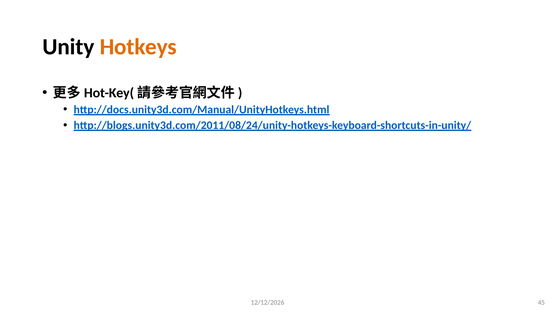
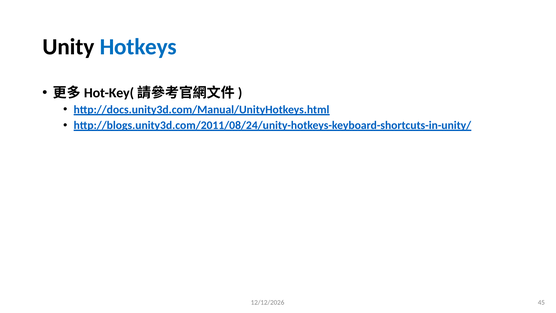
Hotkeys colour: orange -> blue
